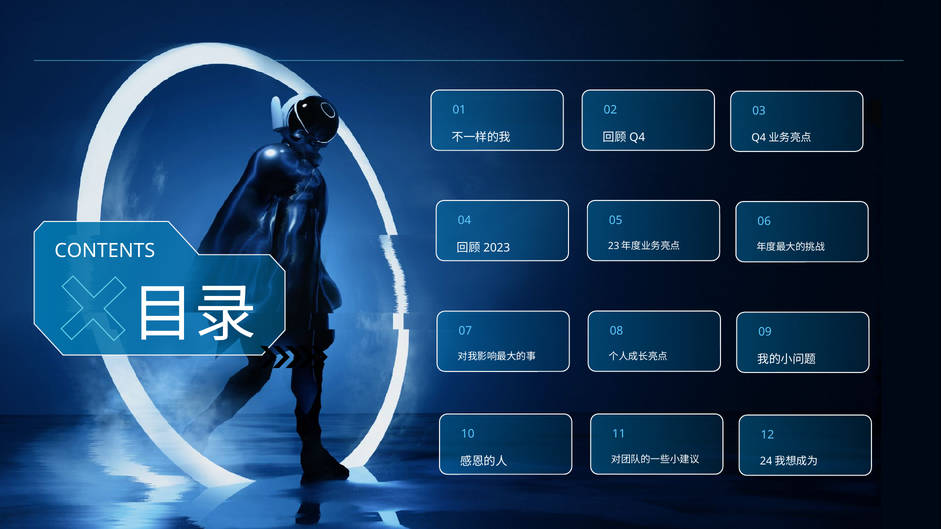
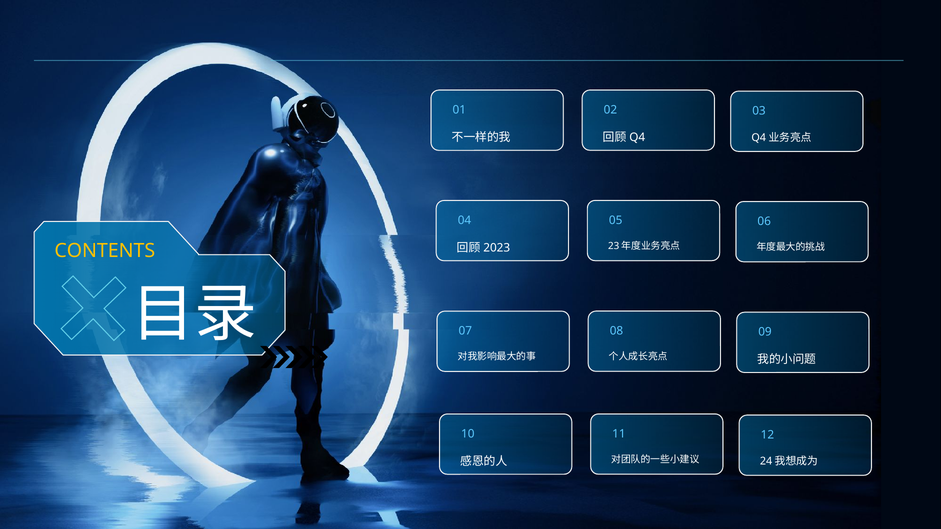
CONTENTS colour: white -> yellow
